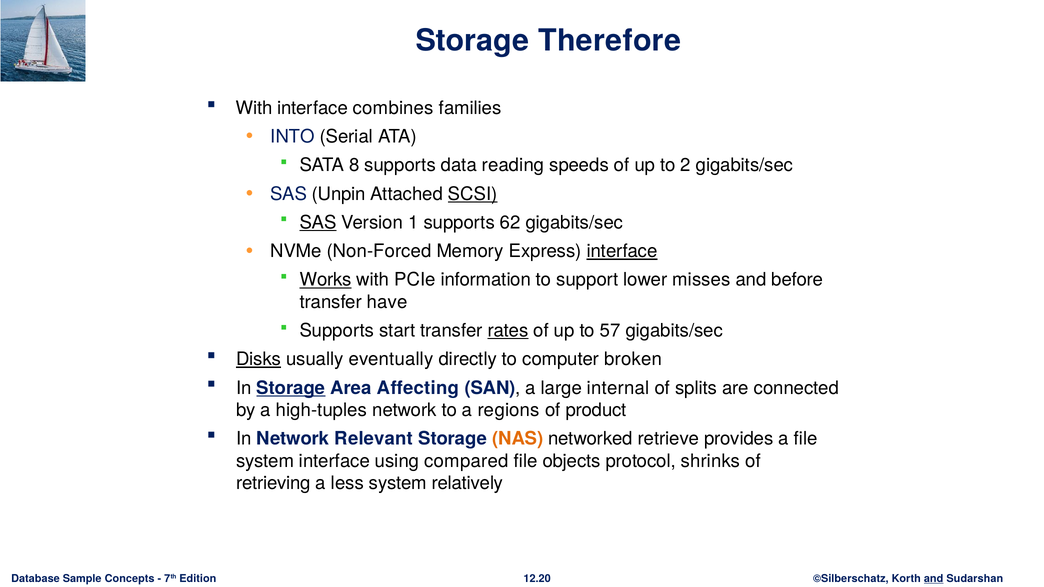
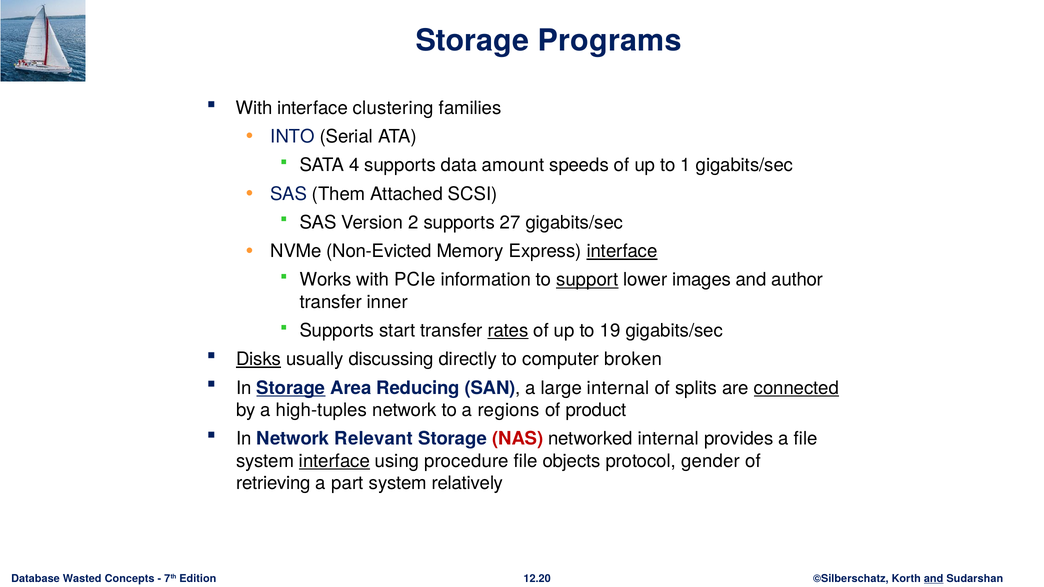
Therefore: Therefore -> Programs
combines: combines -> clustering
8: 8 -> 4
reading: reading -> amount
2: 2 -> 1
Unpin: Unpin -> Them
SCSI underline: present -> none
SAS at (318, 223) underline: present -> none
1: 1 -> 2
62: 62 -> 27
Non-Forced: Non-Forced -> Non-Evicted
Works underline: present -> none
support underline: none -> present
misses: misses -> images
before: before -> author
have: have -> inner
57: 57 -> 19
eventually: eventually -> discussing
Affecting: Affecting -> Reducing
connected underline: none -> present
NAS colour: orange -> red
networked retrieve: retrieve -> internal
interface at (334, 461) underline: none -> present
compared: compared -> procedure
shrinks: shrinks -> gender
less: less -> part
Sample: Sample -> Wasted
